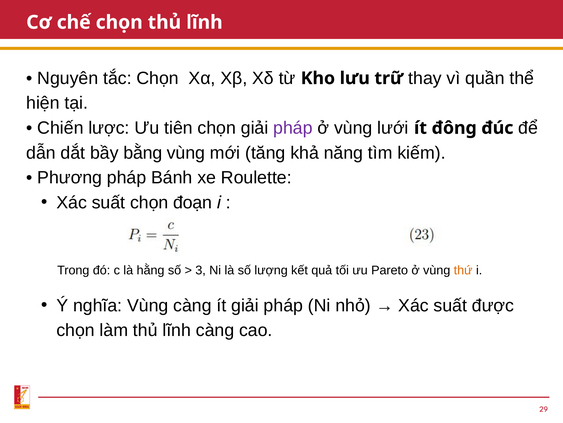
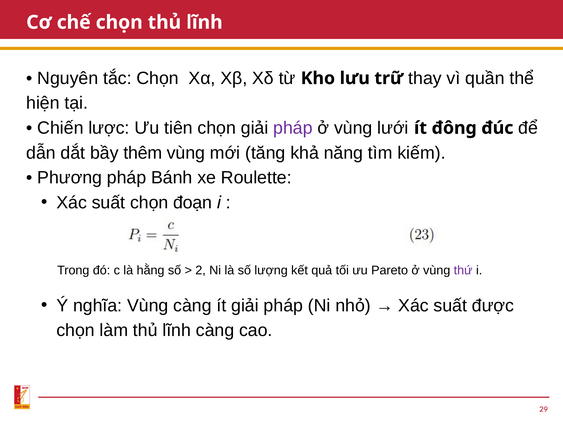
bằng: bằng -> thêm
3: 3 -> 2
thứ colour: orange -> purple
